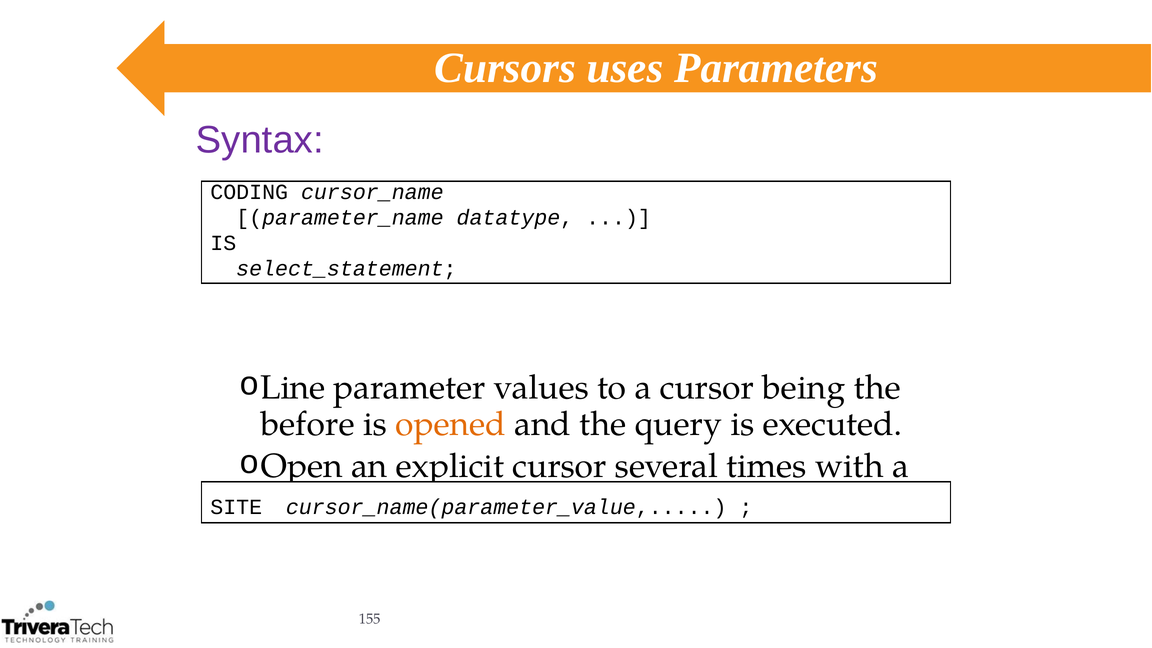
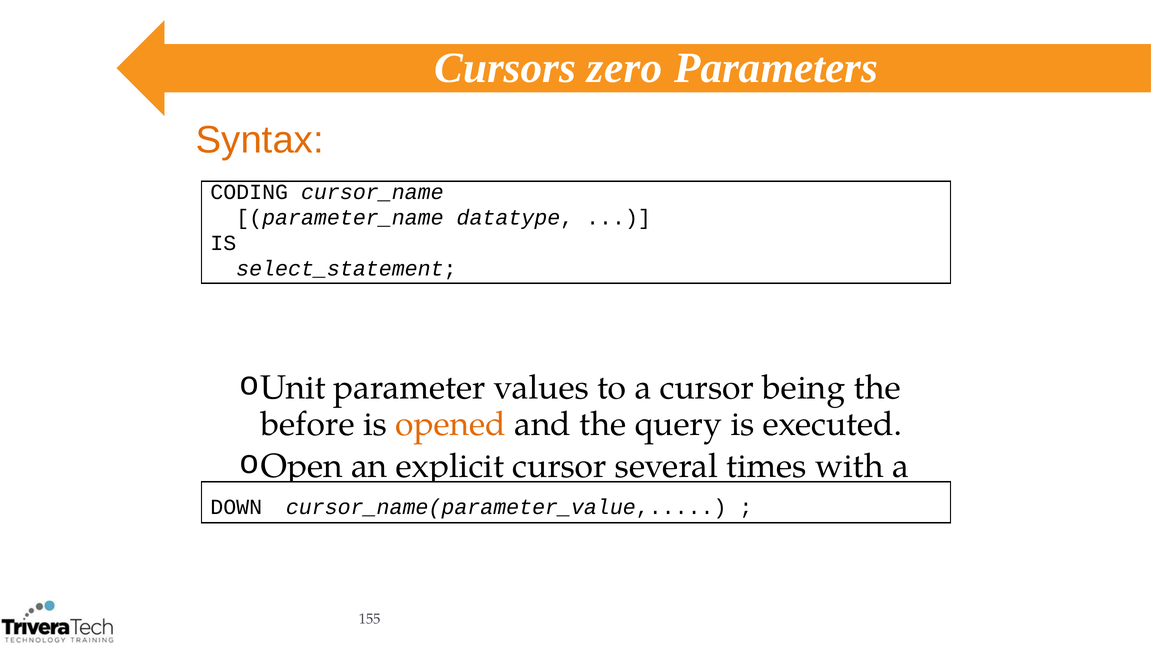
uses: uses -> zero
Syntax colour: purple -> orange
Line: Line -> Unit
SITE: SITE -> DOWN
